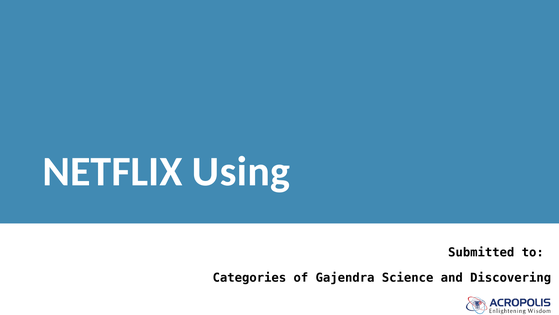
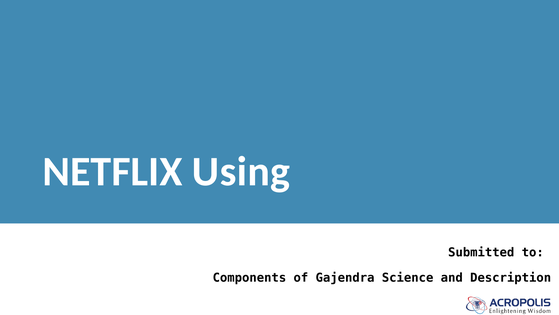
Categories: Categories -> Components
Discovering: Discovering -> Description
